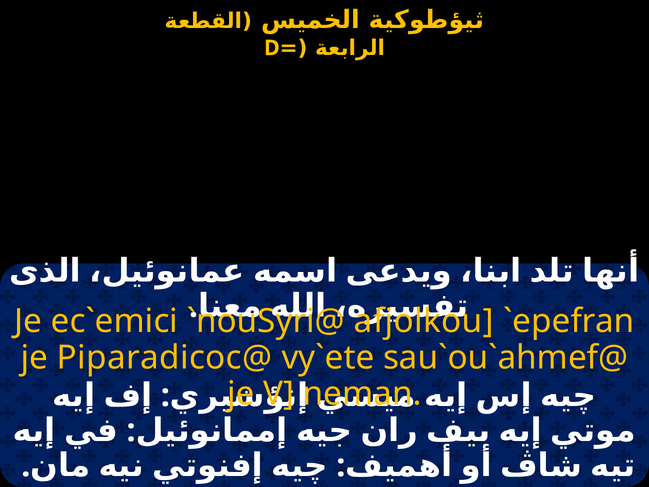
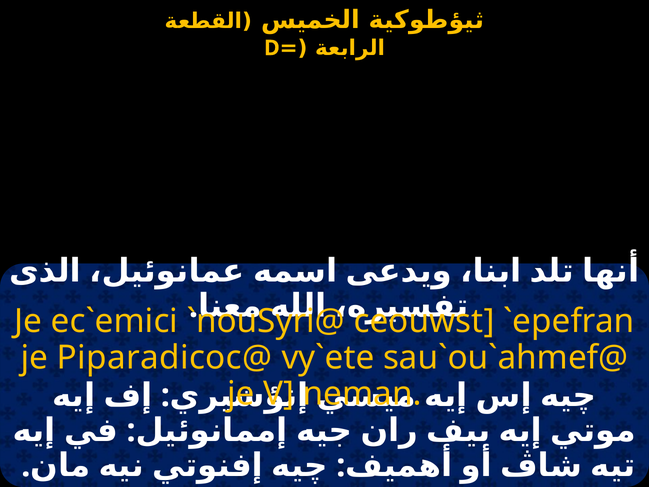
afjolkou: afjolkou -> ceouwst
